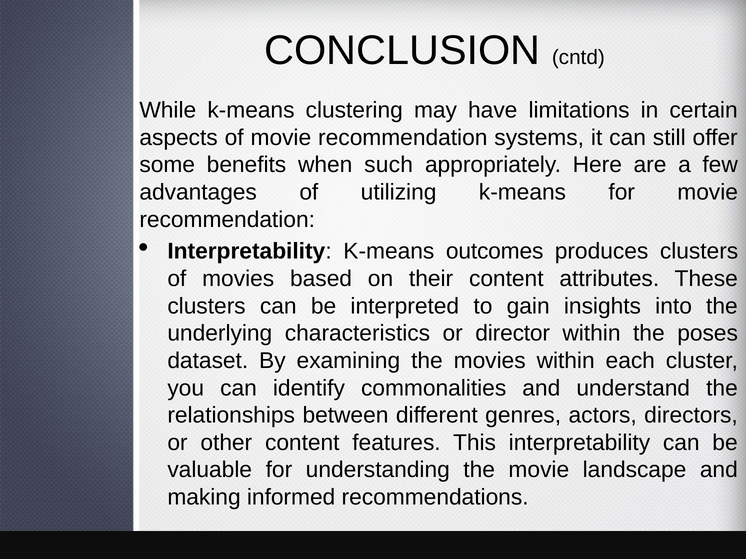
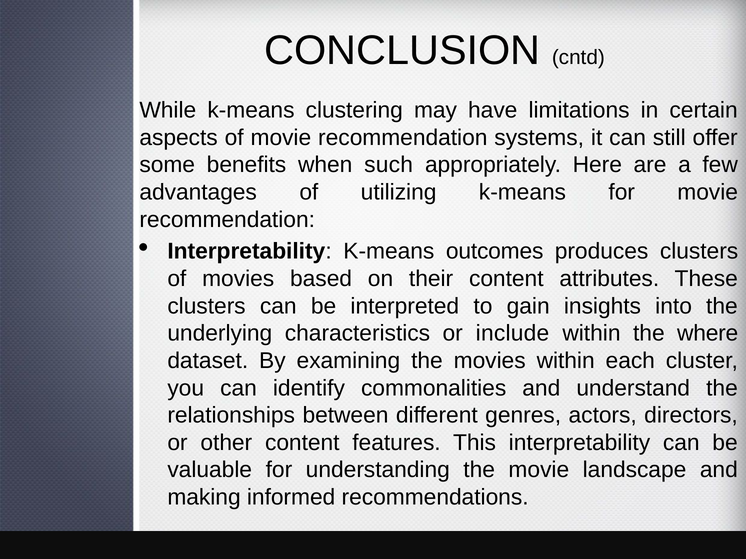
director: director -> include
poses: poses -> where
